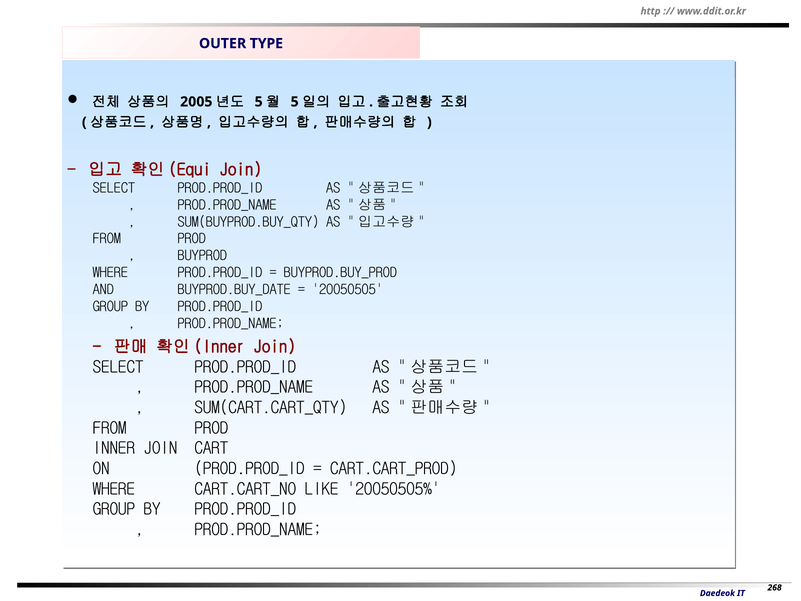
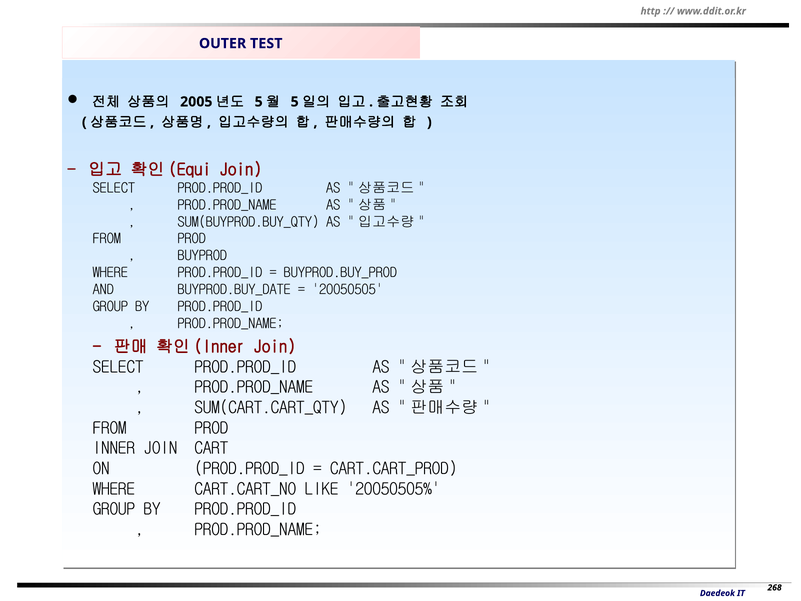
TYPE: TYPE -> TEST
